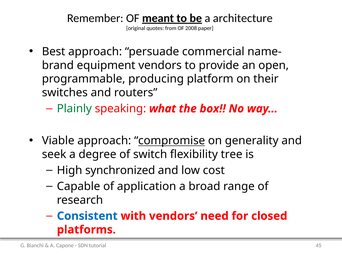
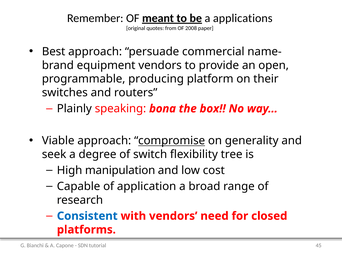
architecture: architecture -> applications
Plainly colour: green -> black
what: what -> bona
synchronized: synchronized -> manipulation
